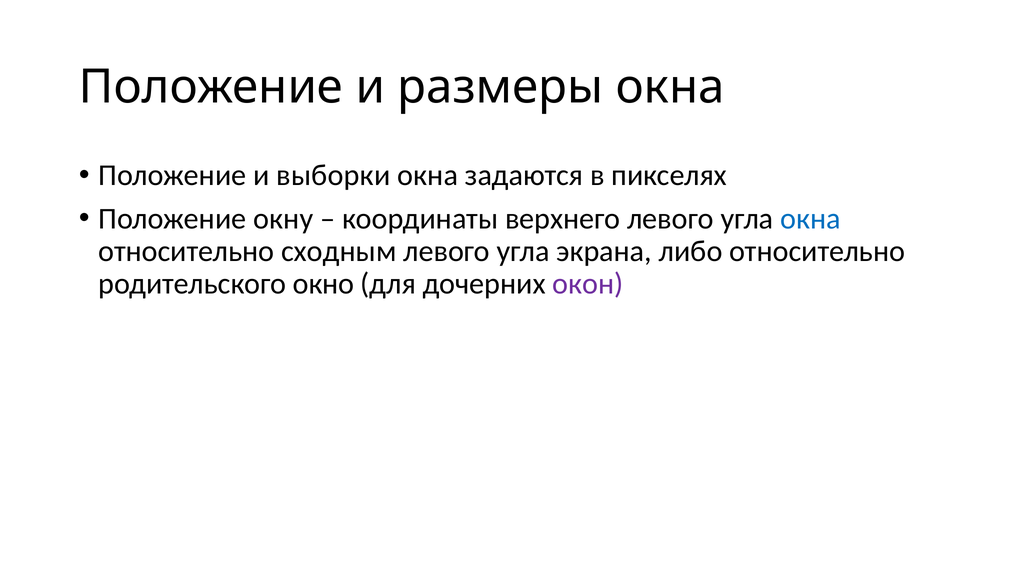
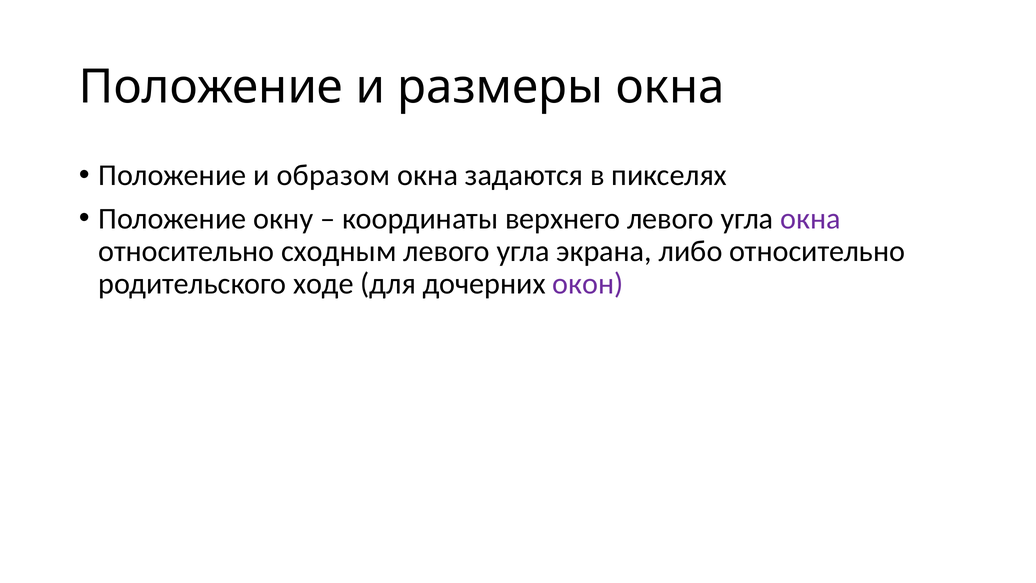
выборки: выборки -> образом
окна at (810, 219) colour: blue -> purple
окно: окно -> ходе
